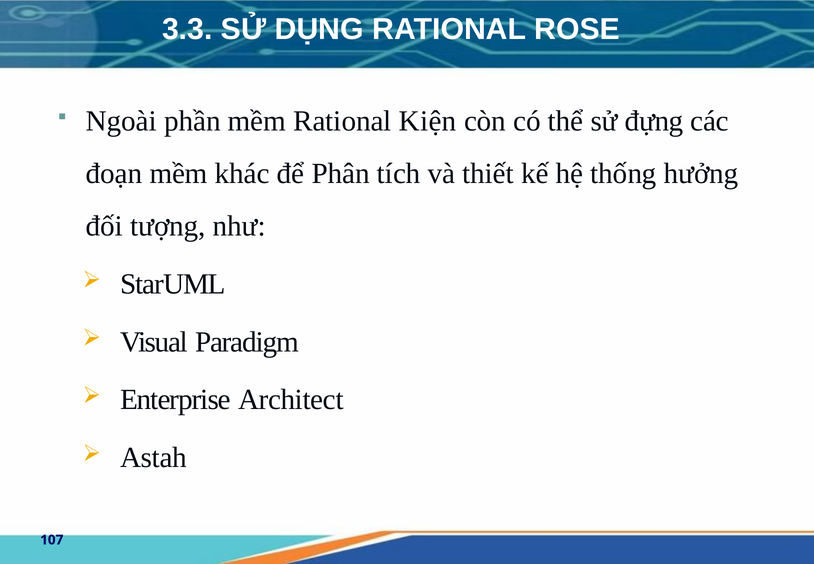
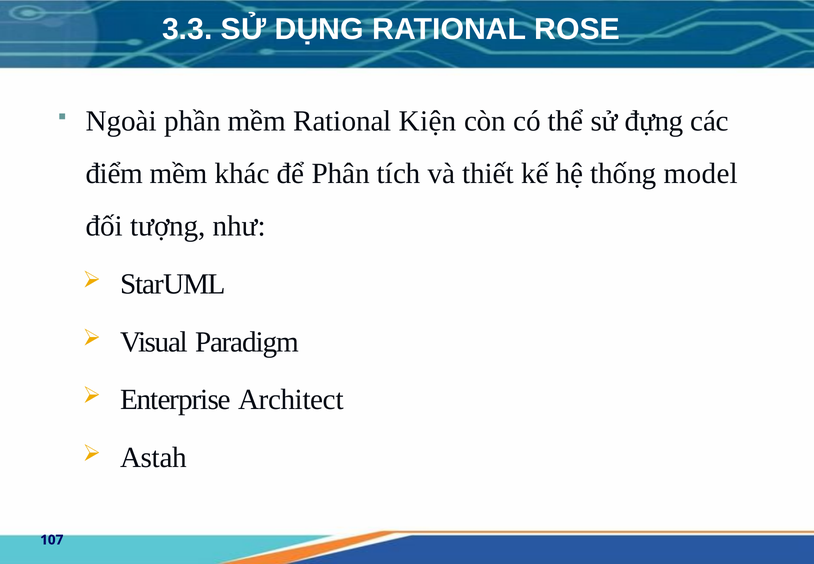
đoạn: đoạn -> điểm
hưởng: hưởng -> model
